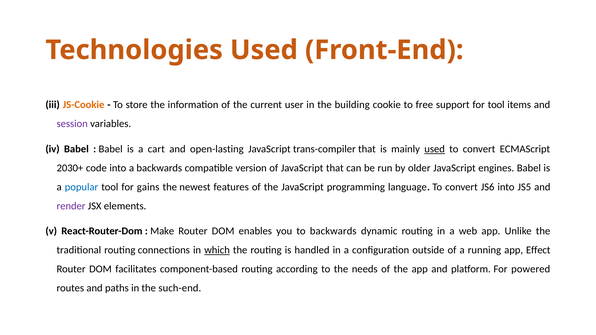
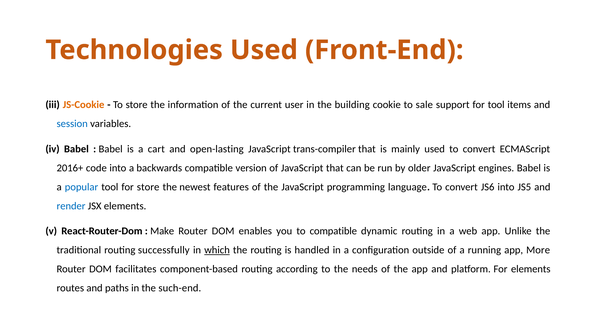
free: free -> sale
session colour: purple -> blue
used at (435, 149) underline: present -> none
2030+: 2030+ -> 2016+
for gains: gains -> store
render colour: purple -> blue
to backwards: backwards -> compatible
connections: connections -> successfully
Effect: Effect -> More
For powered: powered -> elements
